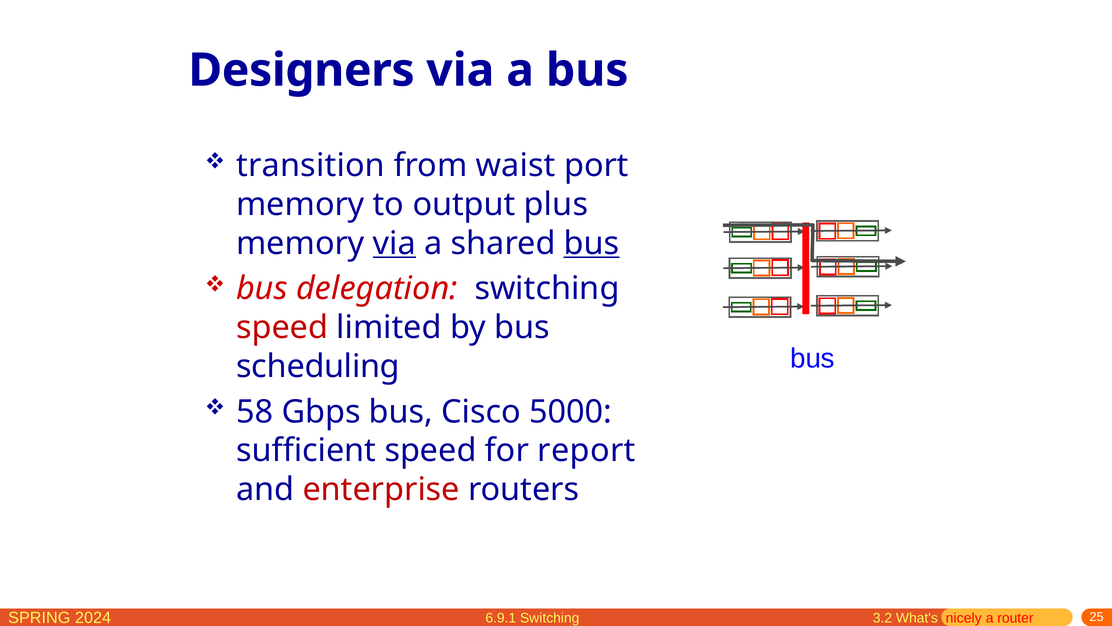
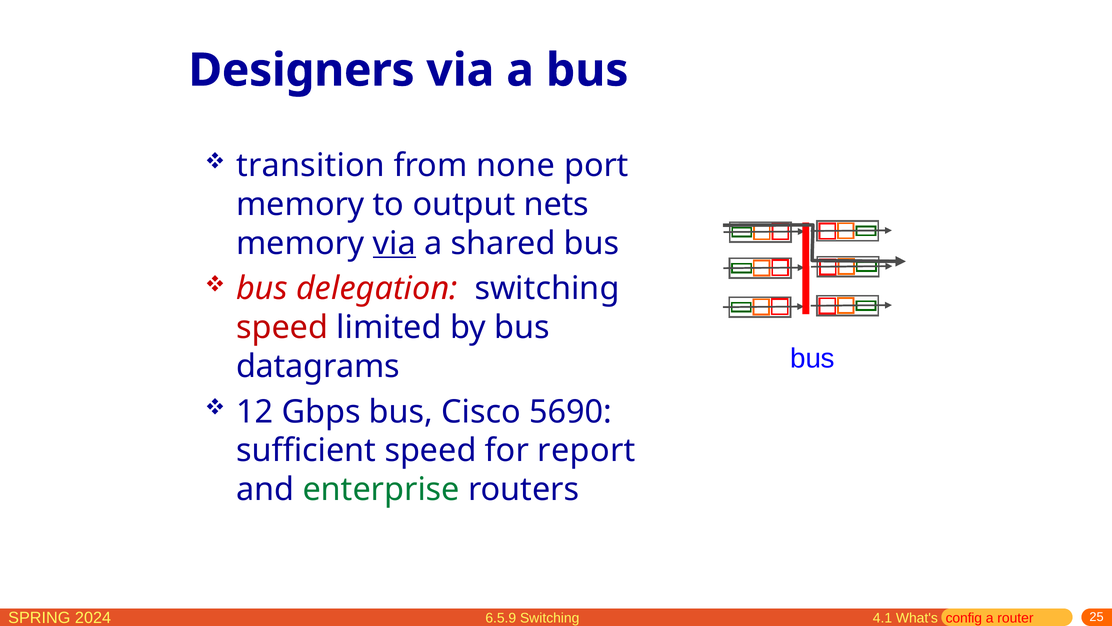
waist: waist -> none
plus: plus -> nets
bus at (591, 243) underline: present -> none
scheduling: scheduling -> datagrams
58: 58 -> 12
5000: 5000 -> 5690
enterprise colour: red -> green
6.9.1: 6.9.1 -> 6.5.9
3.2: 3.2 -> 4.1
nicely: nicely -> config
